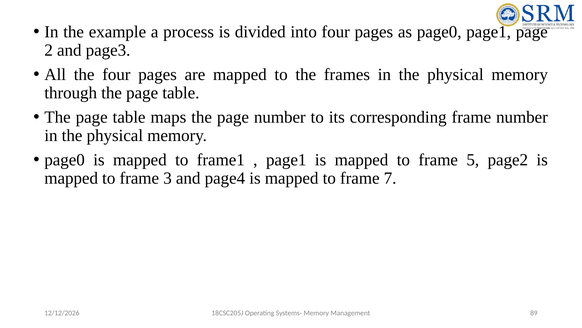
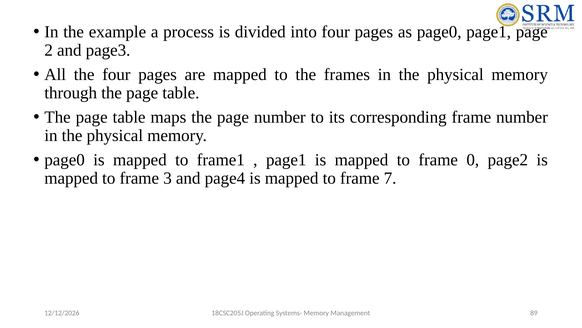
5: 5 -> 0
